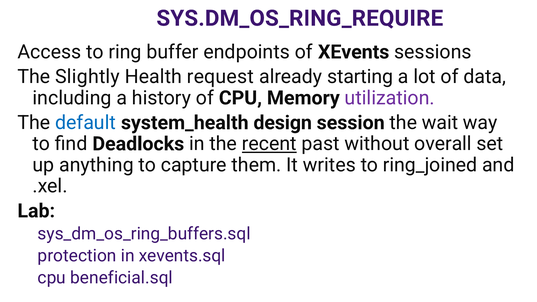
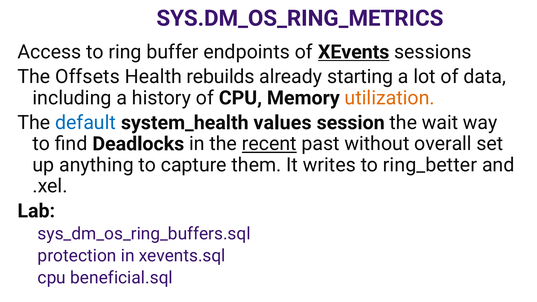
SYS.DM_OS_RING_REQUIRE: SYS.DM_OS_RING_REQUIRE -> SYS.DM_OS_RING_METRICS
XEvents underline: none -> present
Slightly: Slightly -> Offsets
request: request -> rebuilds
utilization colour: purple -> orange
design: design -> values
ring_joined: ring_joined -> ring_better
